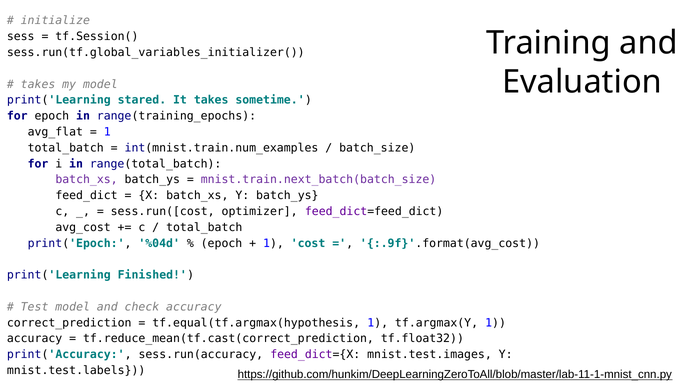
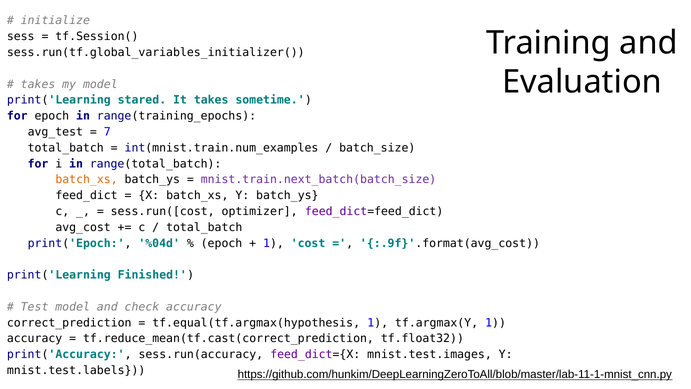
avg_flat: avg_flat -> avg_test
1 at (107, 132): 1 -> 7
batch_xs at (87, 180) colour: purple -> orange
